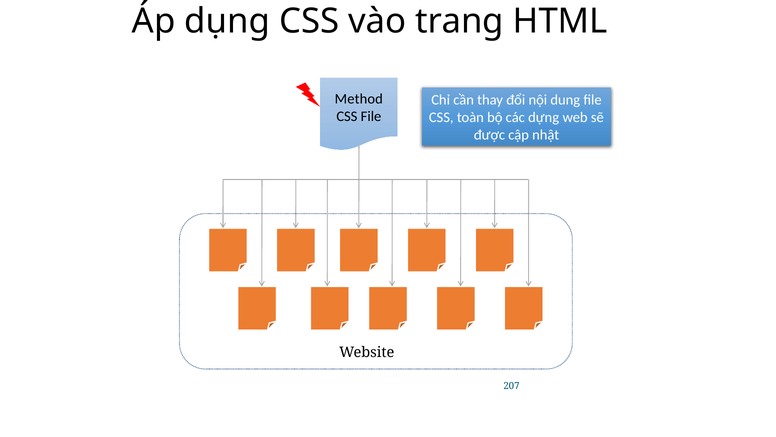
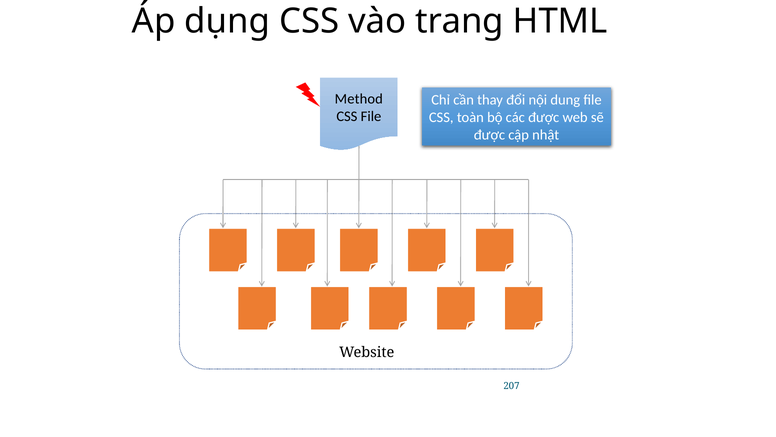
các dựng: dựng -> được
